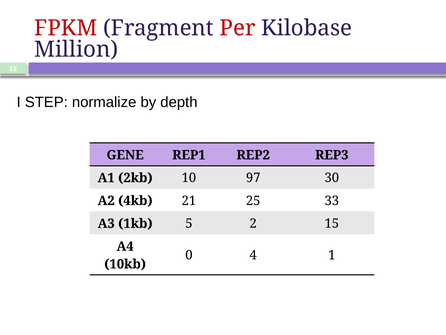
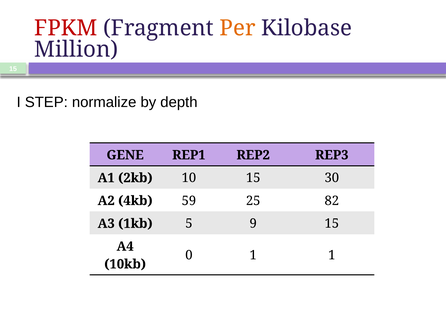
Per colour: red -> orange
10 97: 97 -> 15
21: 21 -> 59
33: 33 -> 82
2: 2 -> 9
0 4: 4 -> 1
